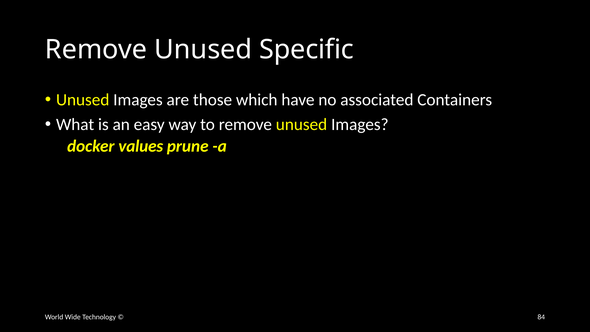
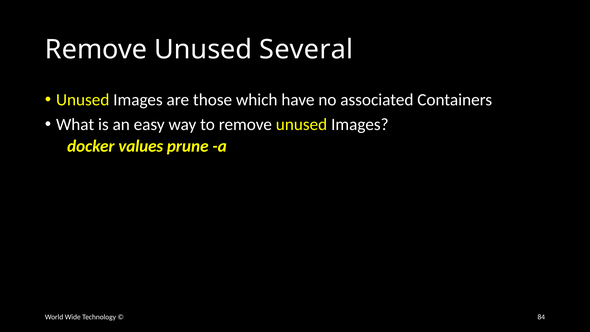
Specific: Specific -> Several
